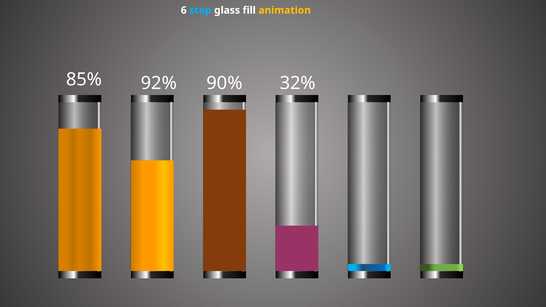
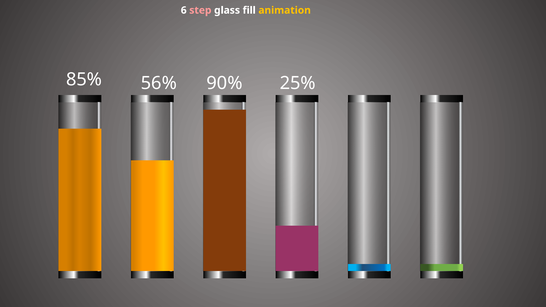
step colour: light blue -> pink
92%: 92% -> 56%
32%: 32% -> 25%
